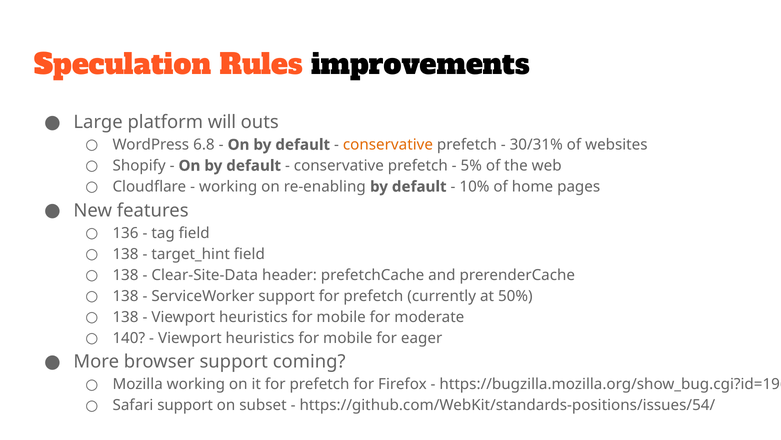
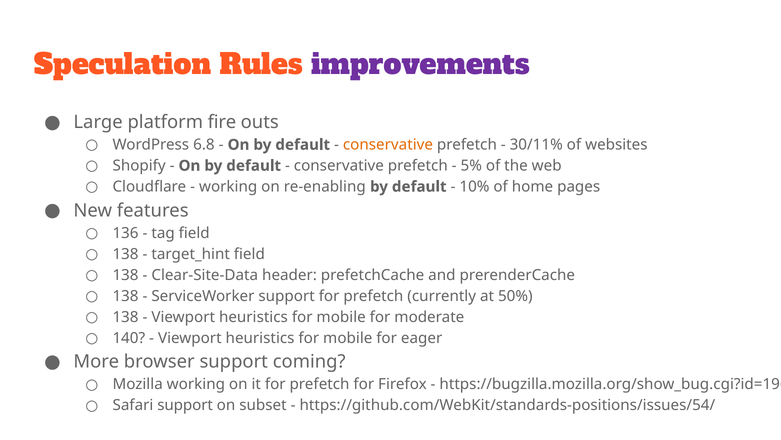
improvements colour: black -> purple
will: will -> fire
30/31%: 30/31% -> 30/11%
